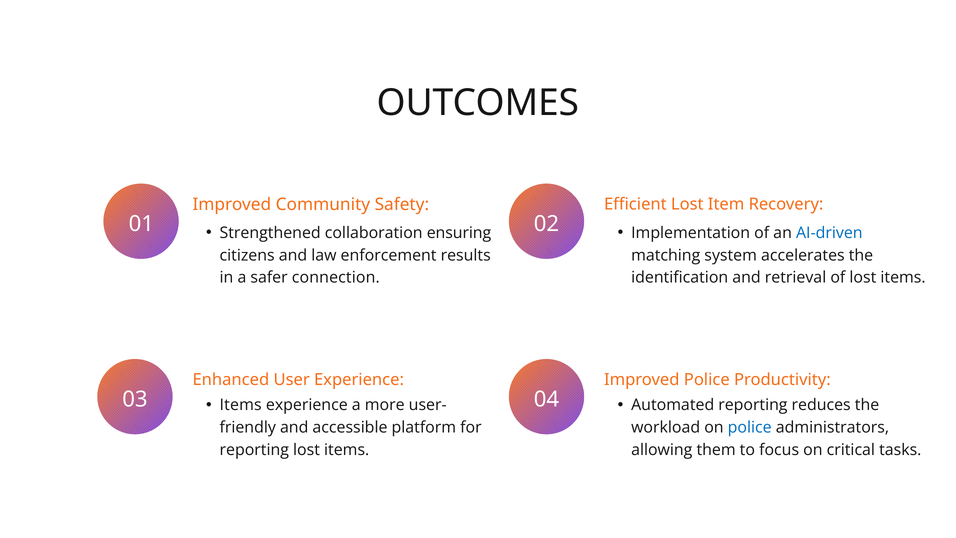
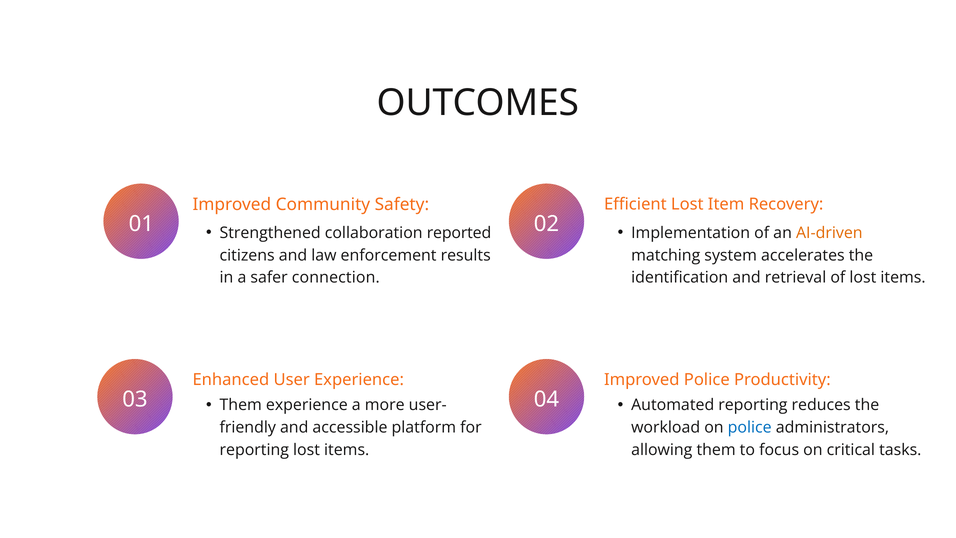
ensuring: ensuring -> reported
AI-driven colour: blue -> orange
Items at (241, 405): Items -> Them
